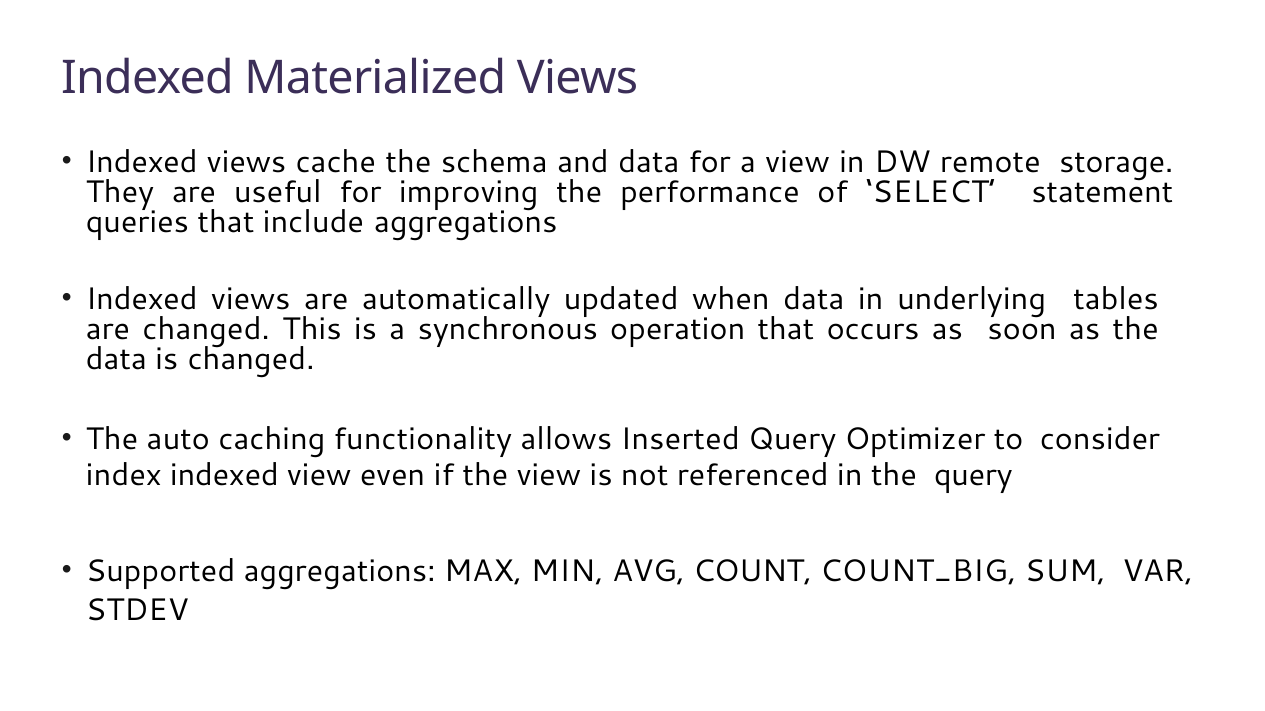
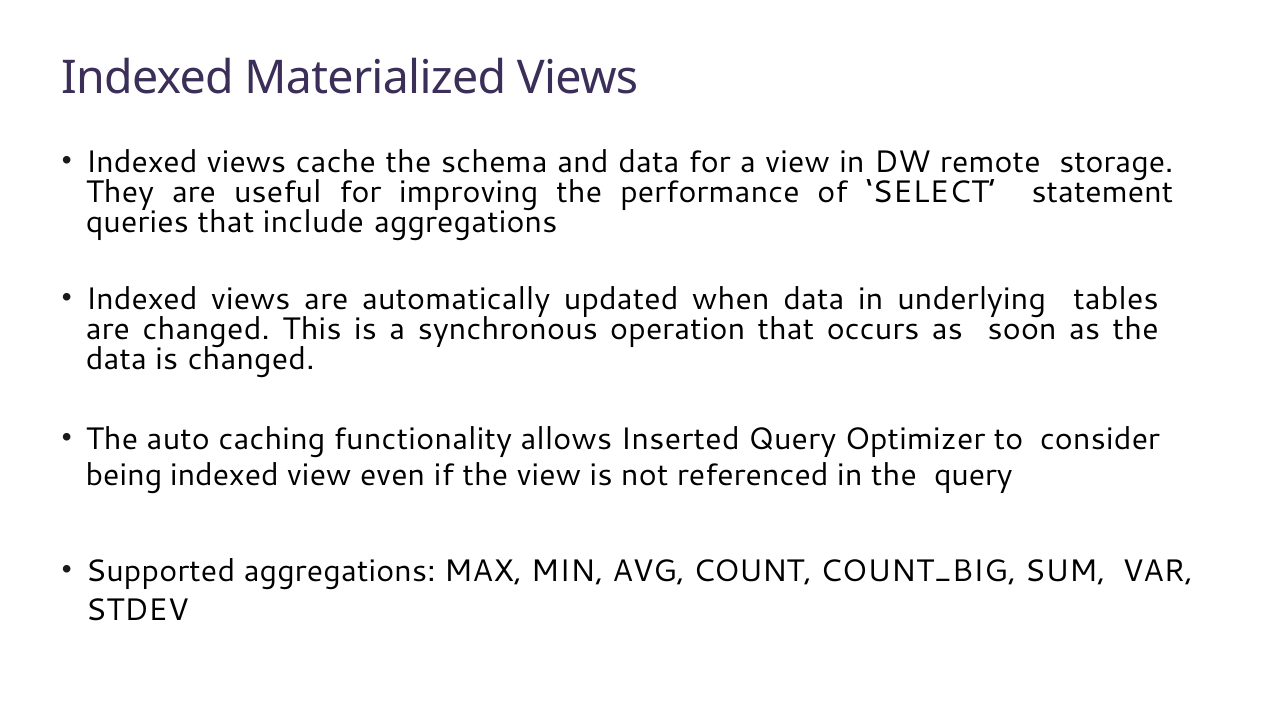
index: index -> being
